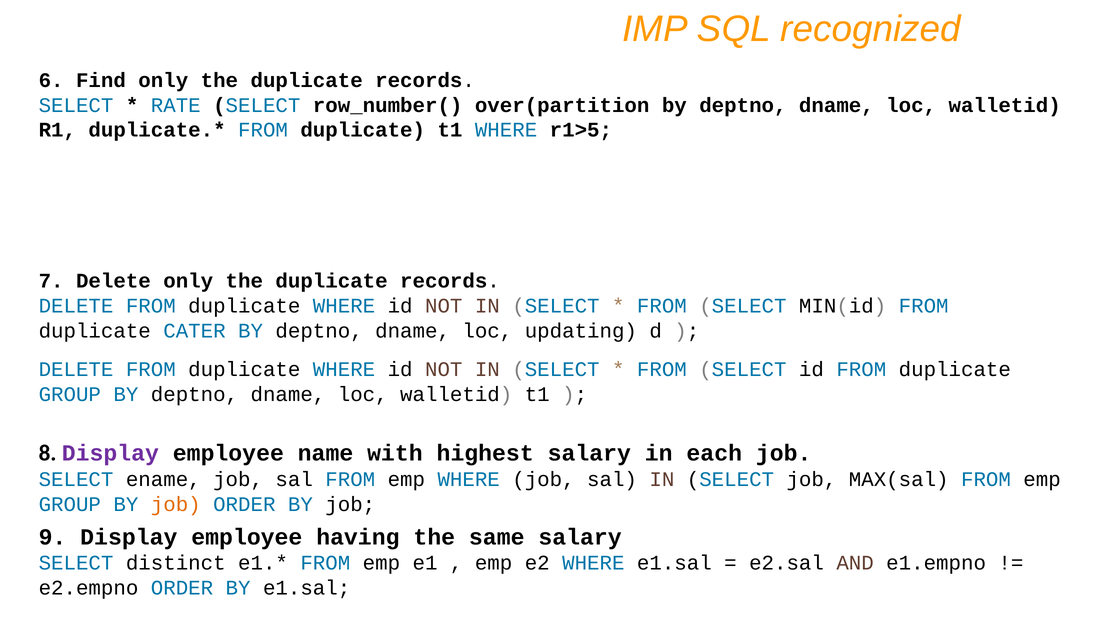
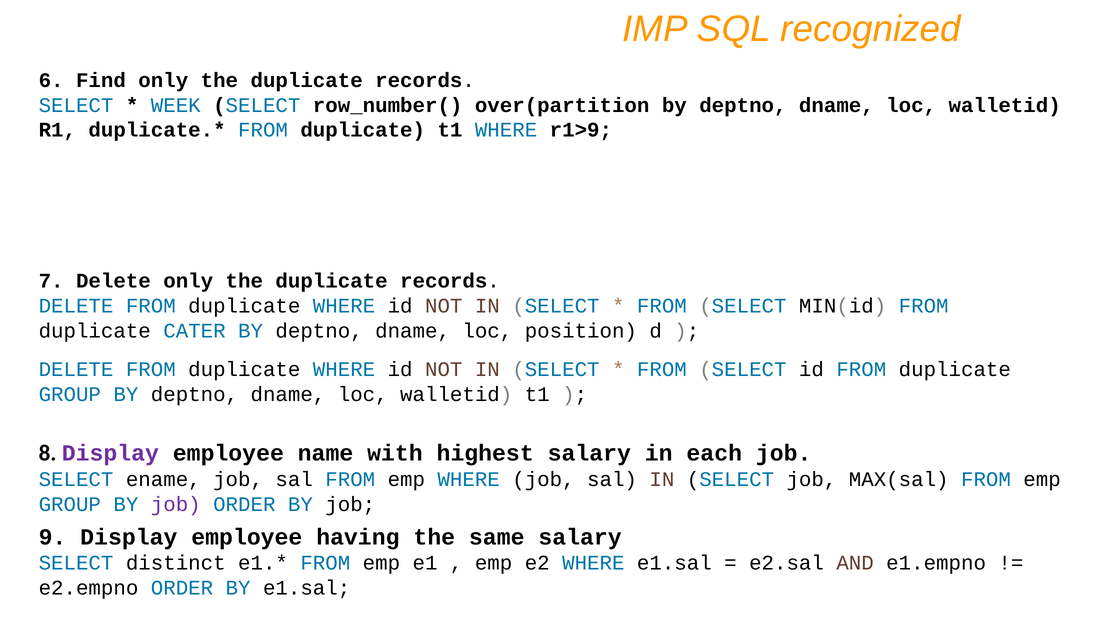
RATE: RATE -> WEEK
r1>5: r1>5 -> r1>9
updating: updating -> position
job at (176, 504) colour: orange -> purple
